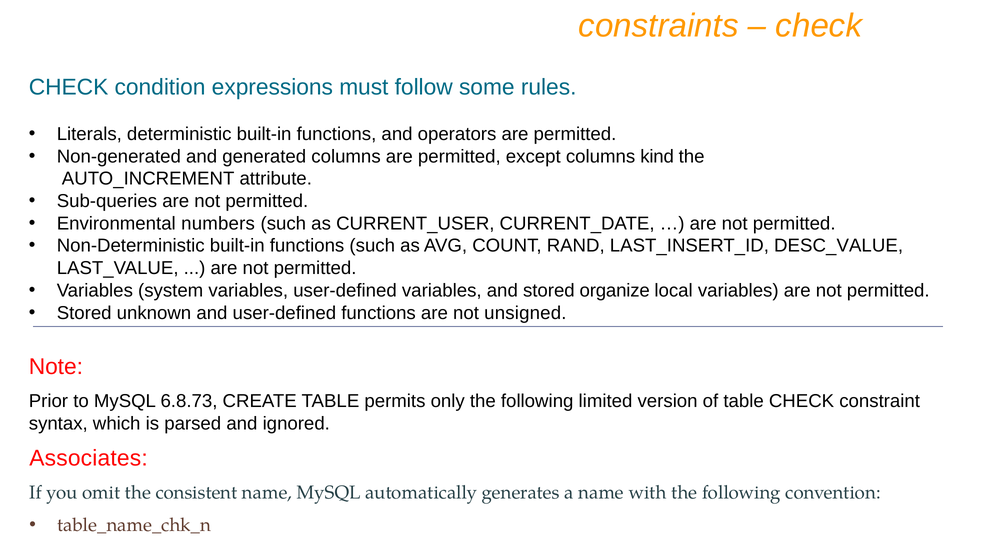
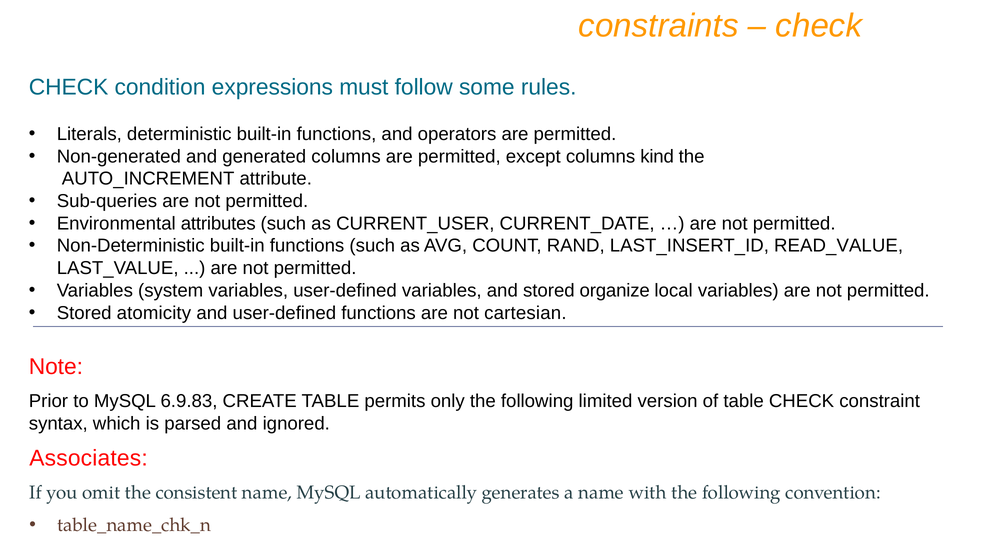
numbers: numbers -> attributes
DESC_VALUE: DESC_VALUE -> READ_VALUE
unknown: unknown -> atomicity
unsigned: unsigned -> cartesian
6.8.73: 6.8.73 -> 6.9.83
